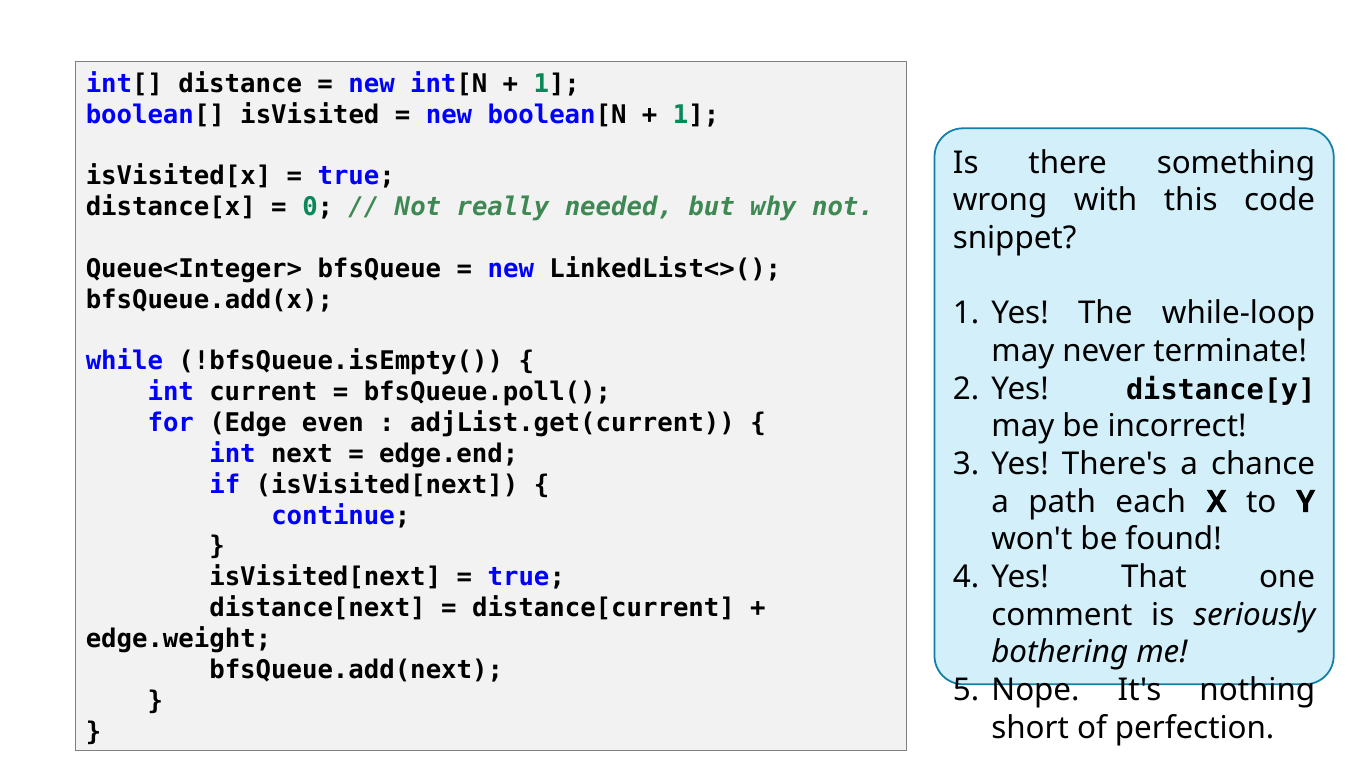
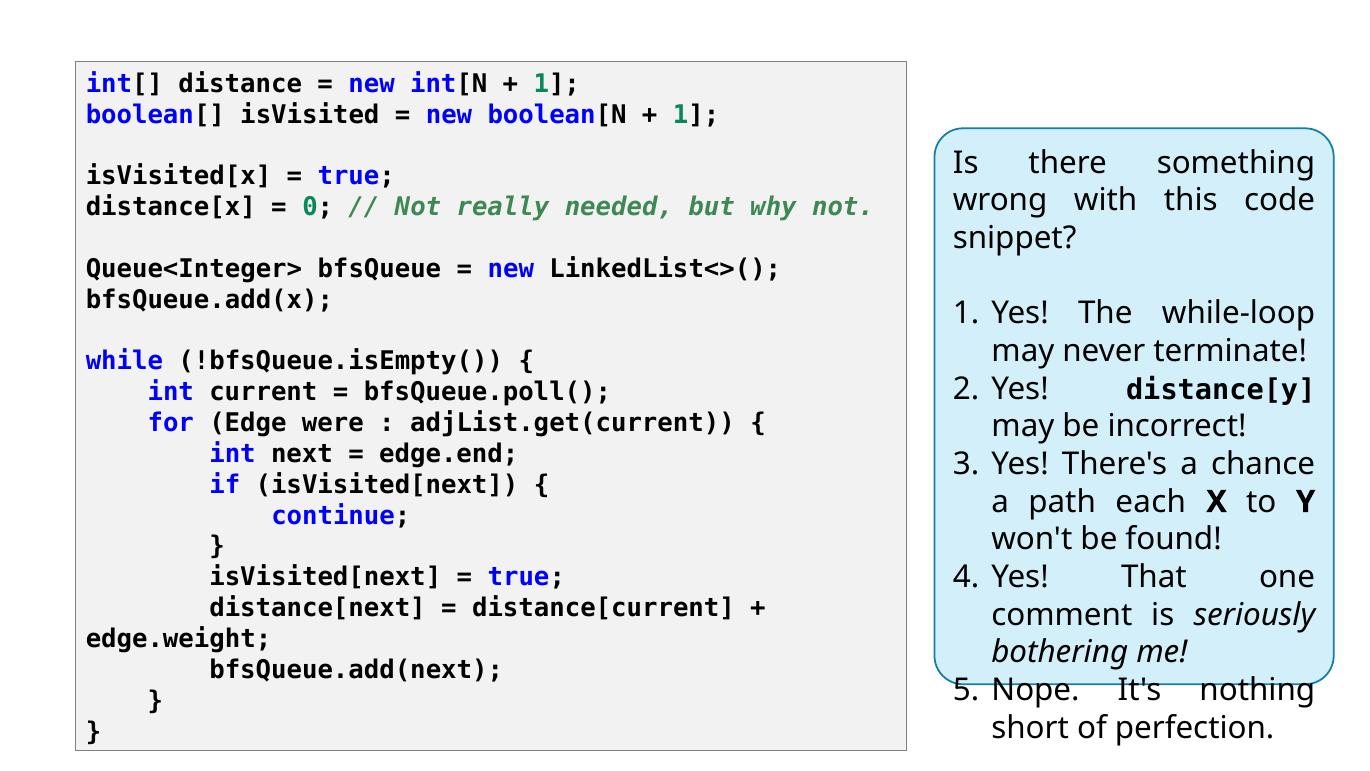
even: even -> were
